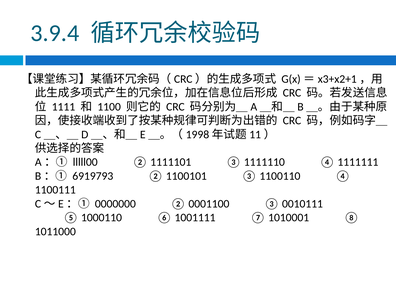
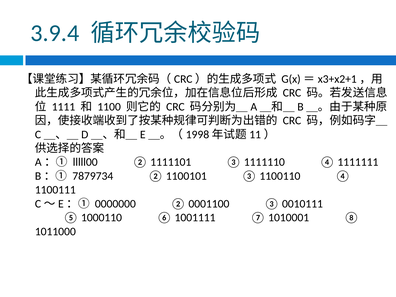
6919793: 6919793 -> 7879734
